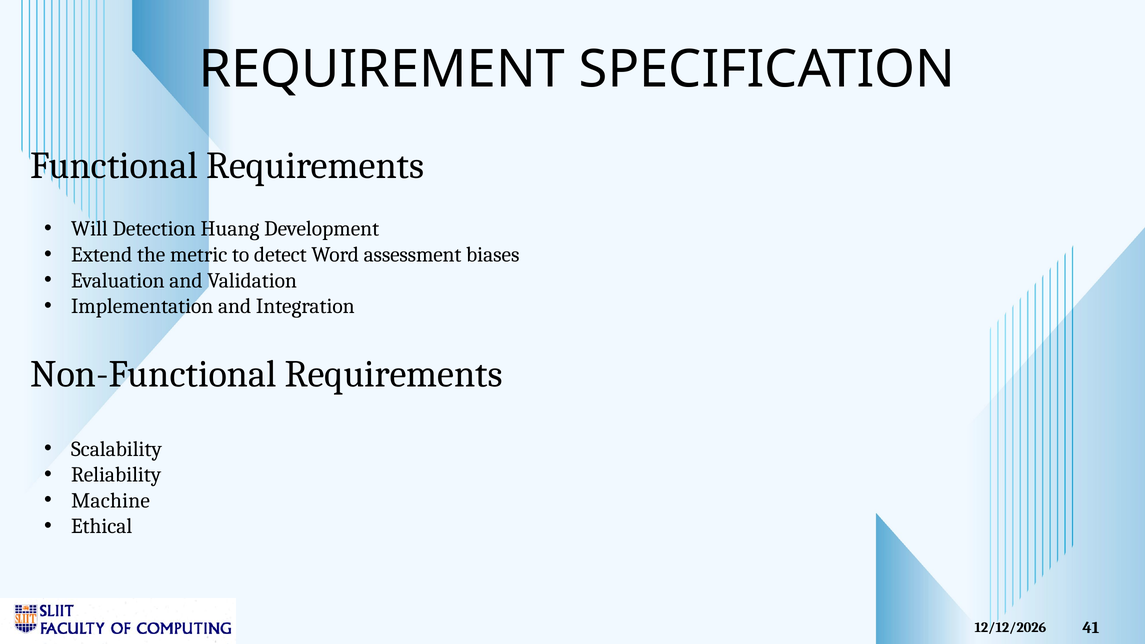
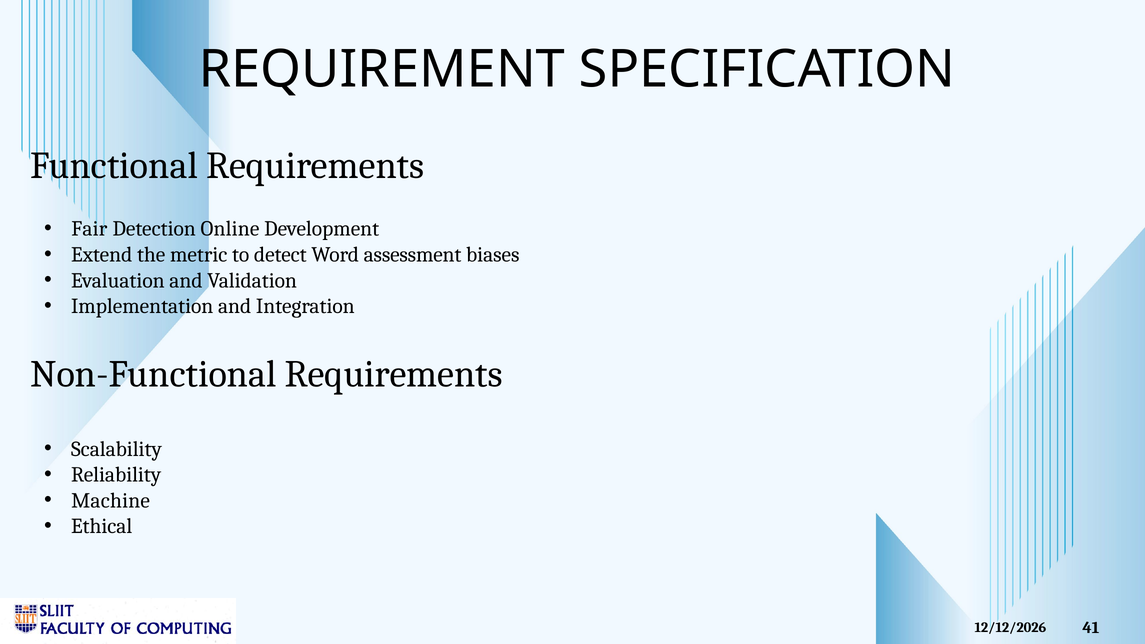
Will: Will -> Fair
Huang: Huang -> Online
